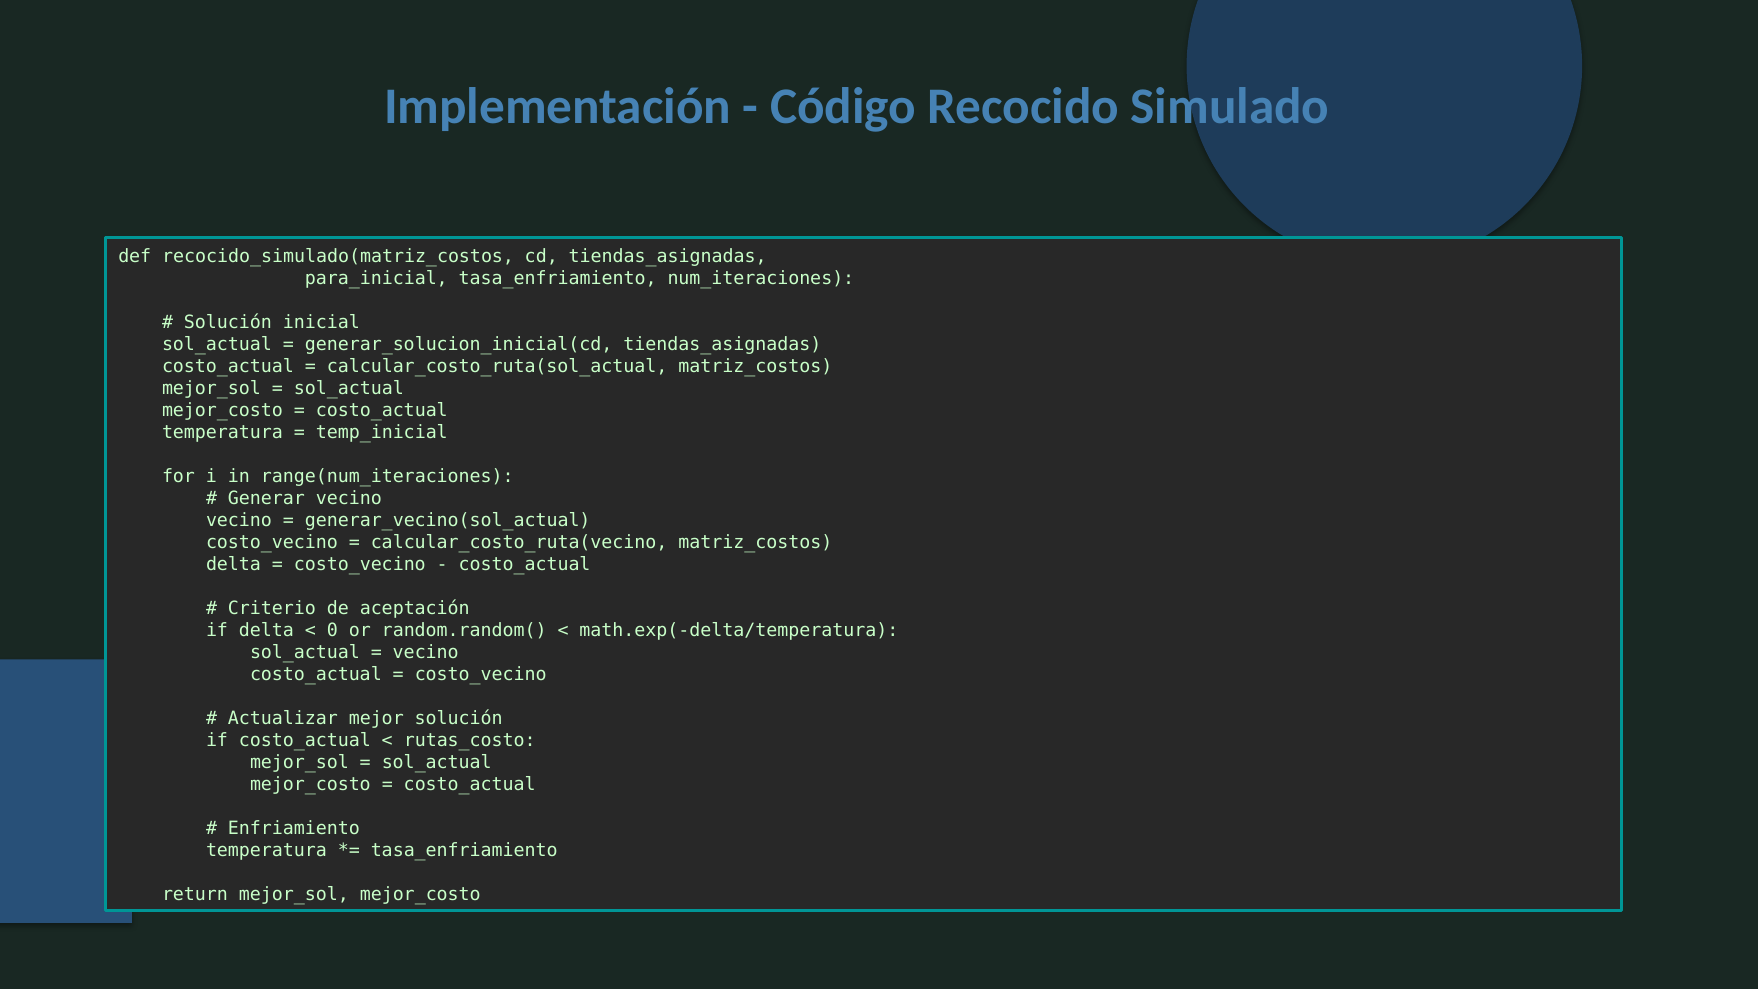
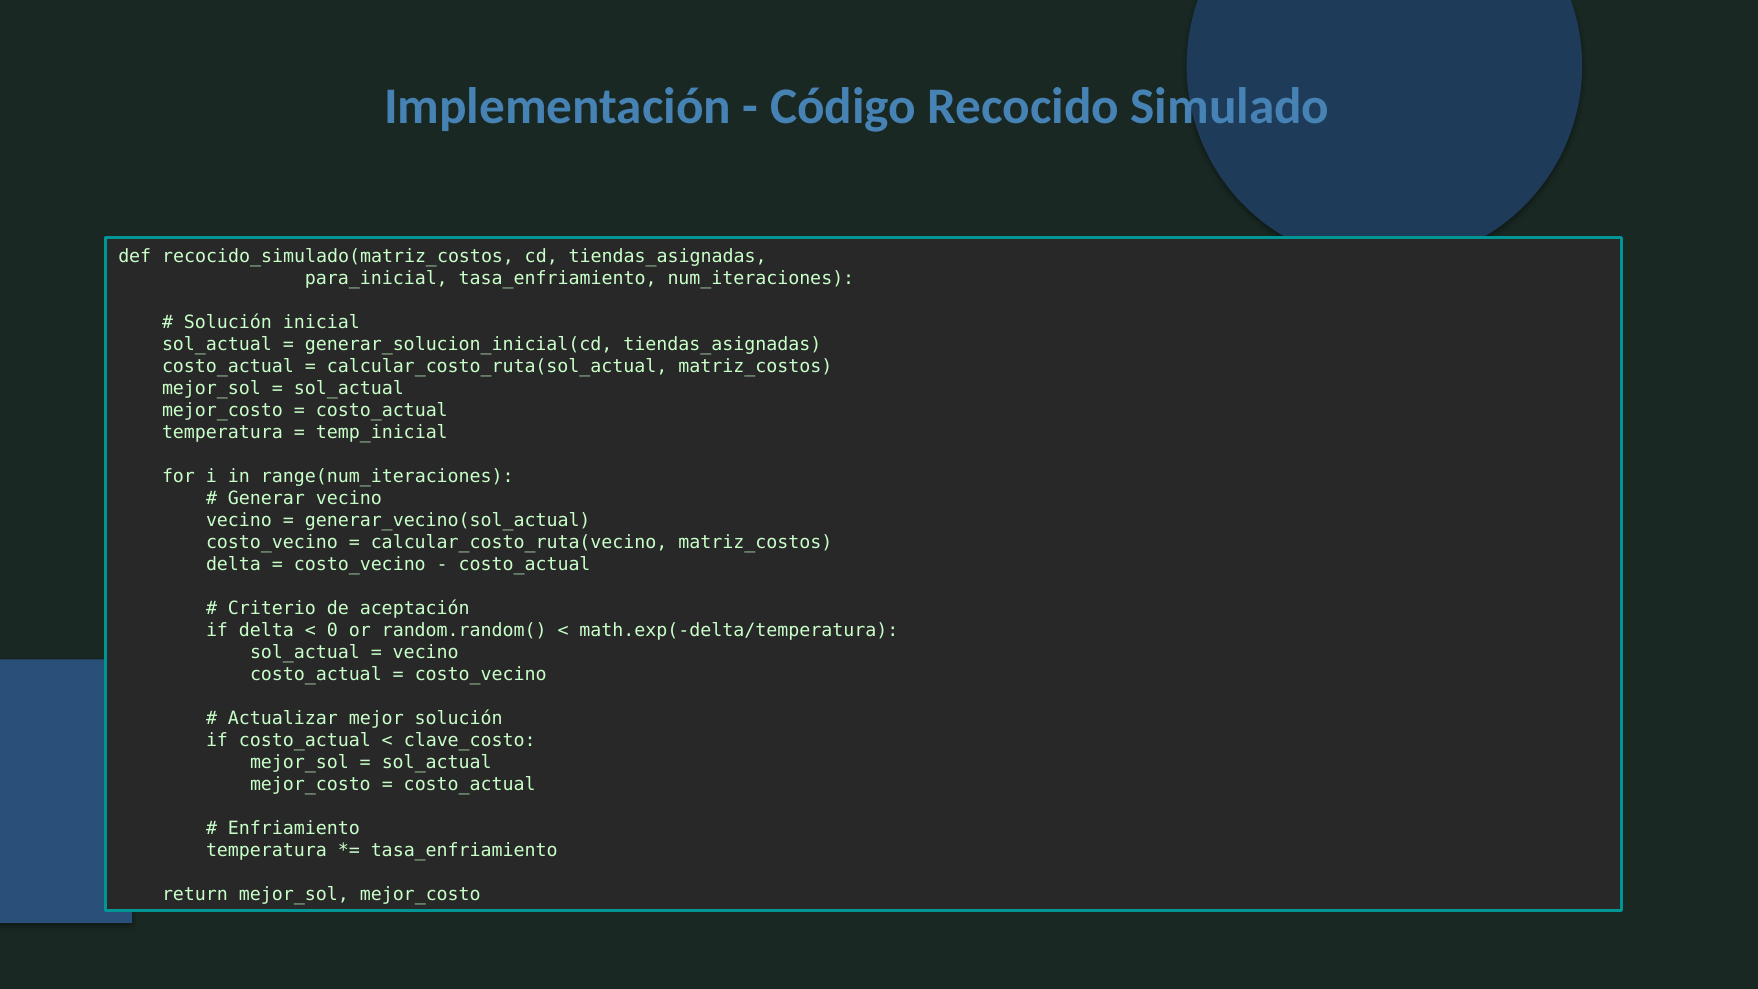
rutas_costo: rutas_costo -> clave_costo
